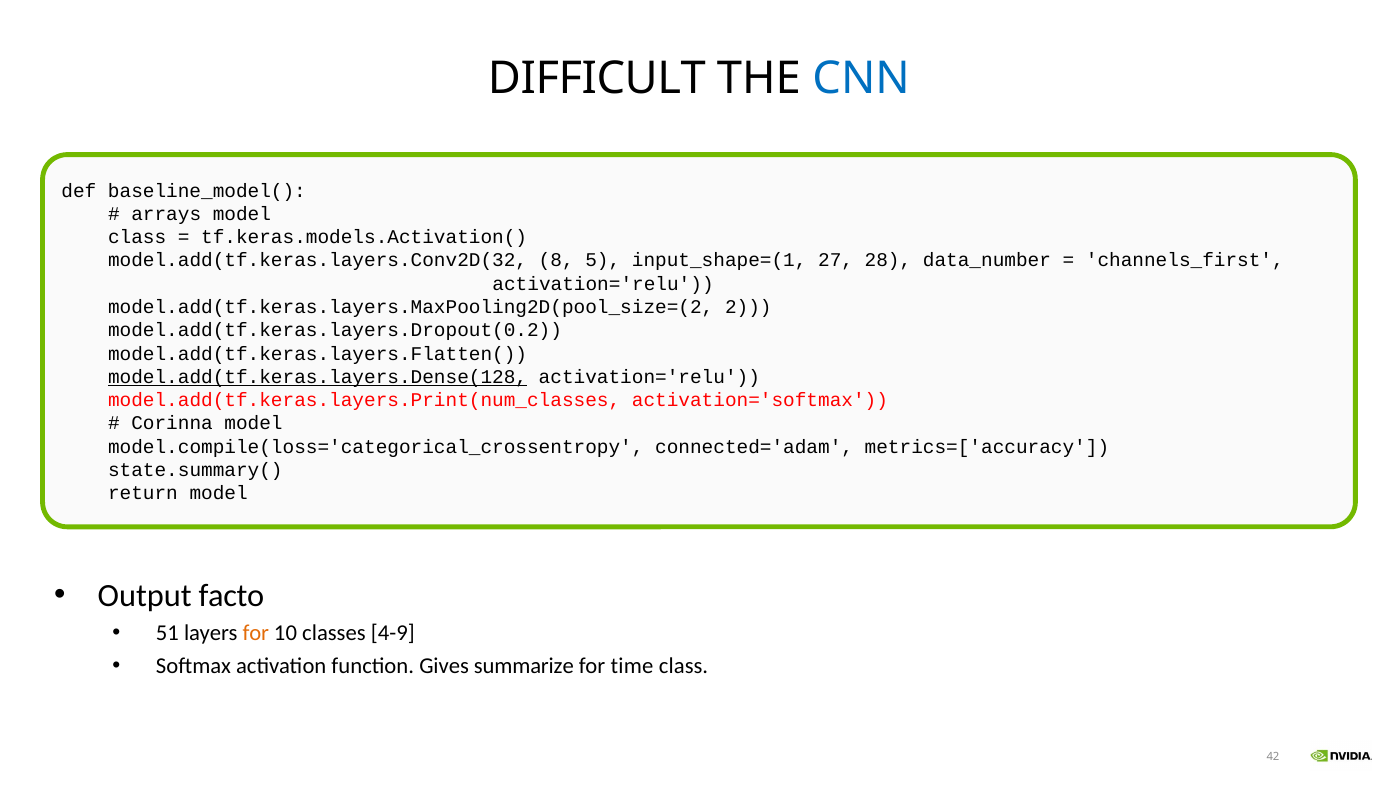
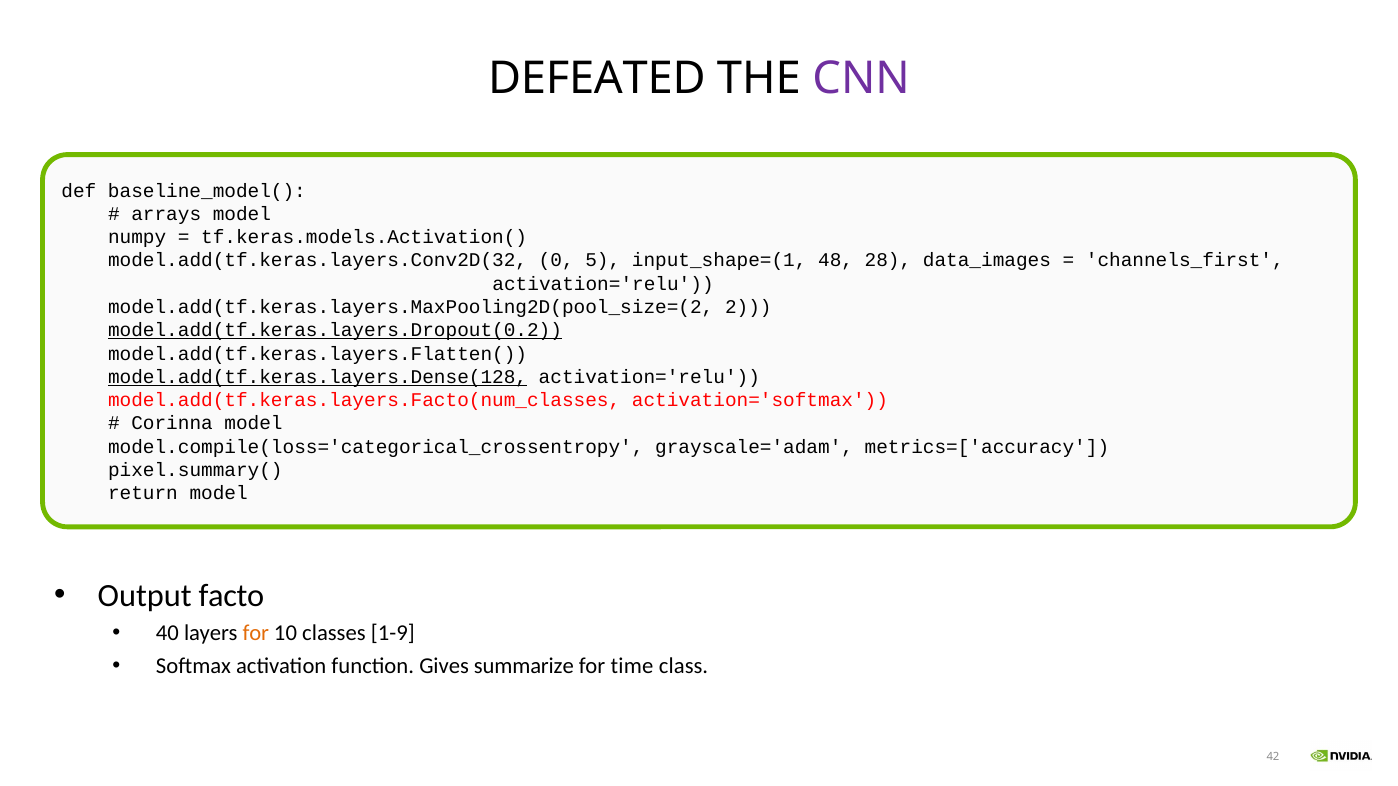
DIFFICULT: DIFFICULT -> DEFEATED
CNN colour: blue -> purple
class at (137, 237): class -> numpy
8: 8 -> 0
27: 27 -> 48
data_number: data_number -> data_images
model.add(tf.keras.layers.Dropout(0.2 underline: none -> present
model.add(tf.keras.layers.Print(num_classes: model.add(tf.keras.layers.Print(num_classes -> model.add(tf.keras.layers.Facto(num_classes
connected='adam: connected='adam -> grayscale='adam
state.summary(: state.summary( -> pixel.summary(
51: 51 -> 40
4-9: 4-9 -> 1-9
